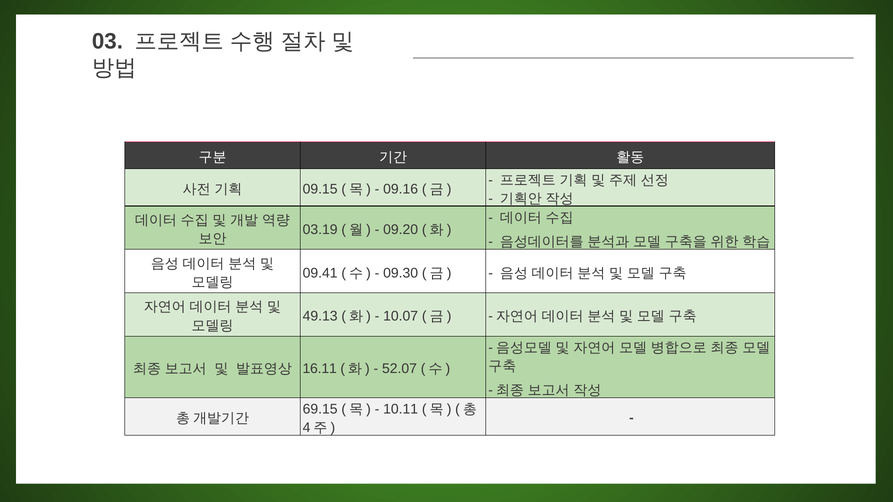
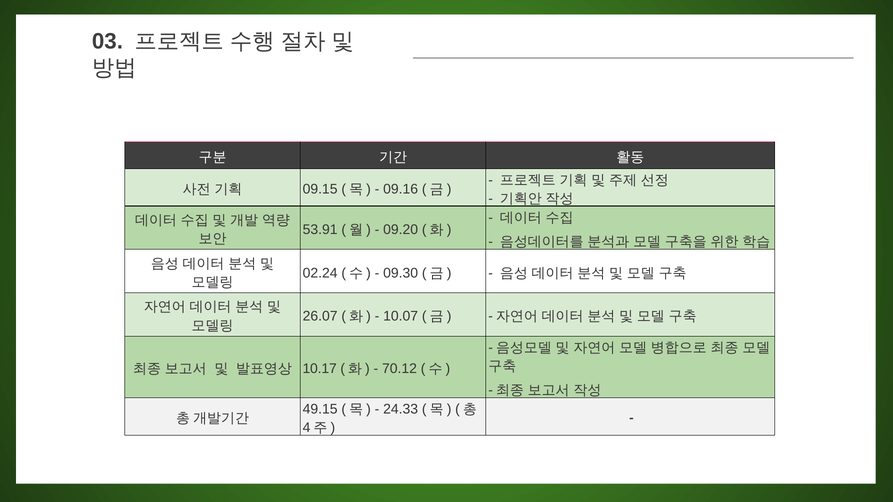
03.19: 03.19 -> 53.91
09.41: 09.41 -> 02.24
49.13: 49.13 -> 26.07
16.11: 16.11 -> 10.17
52.07: 52.07 -> 70.12
69.15: 69.15 -> 49.15
10.11: 10.11 -> 24.33
